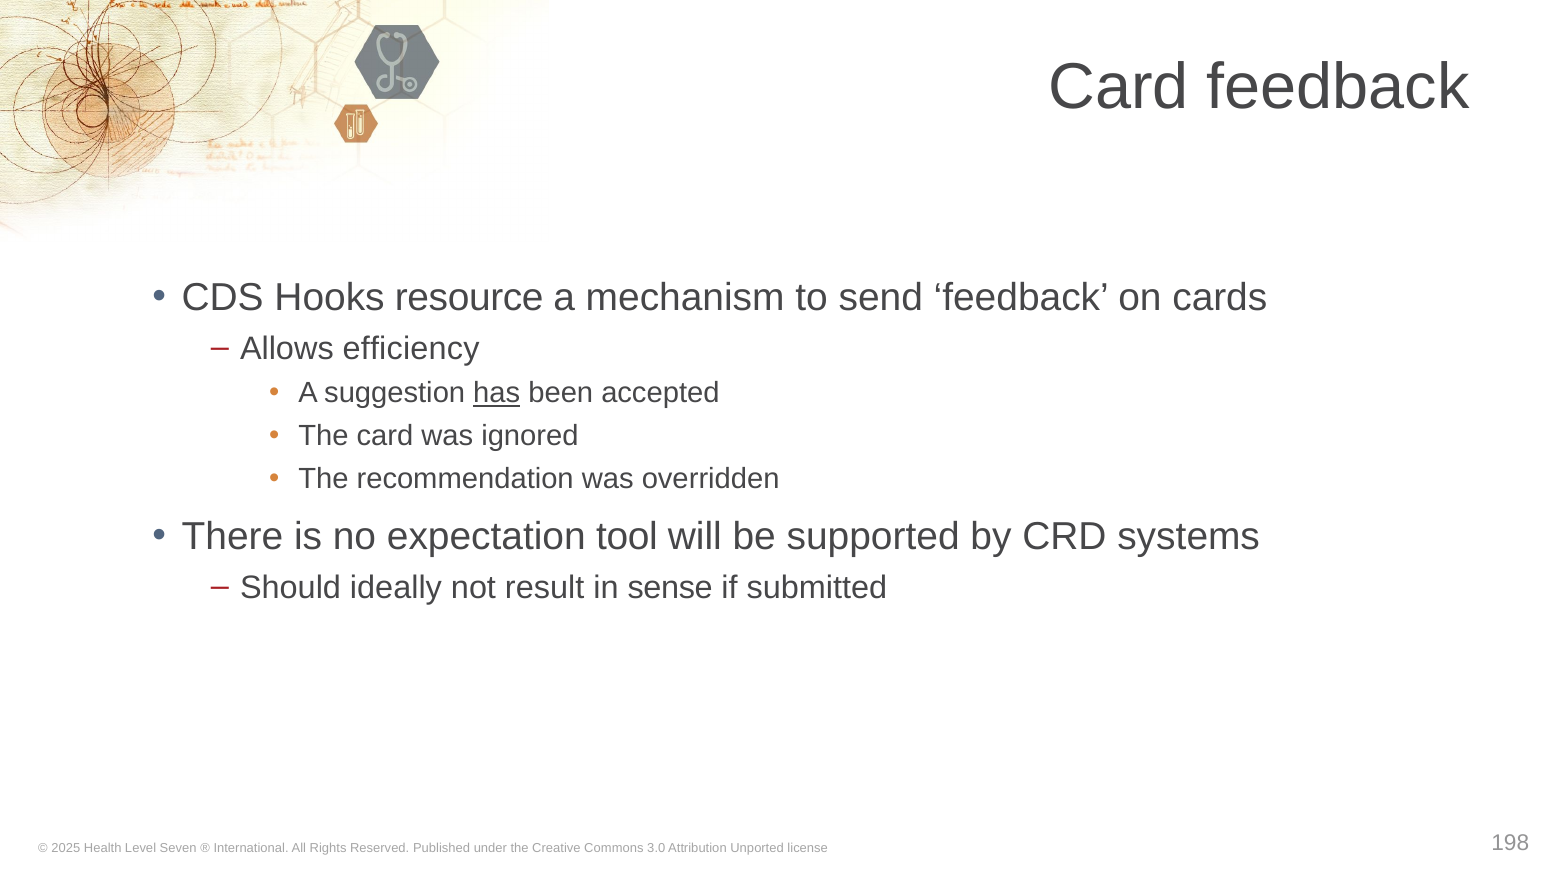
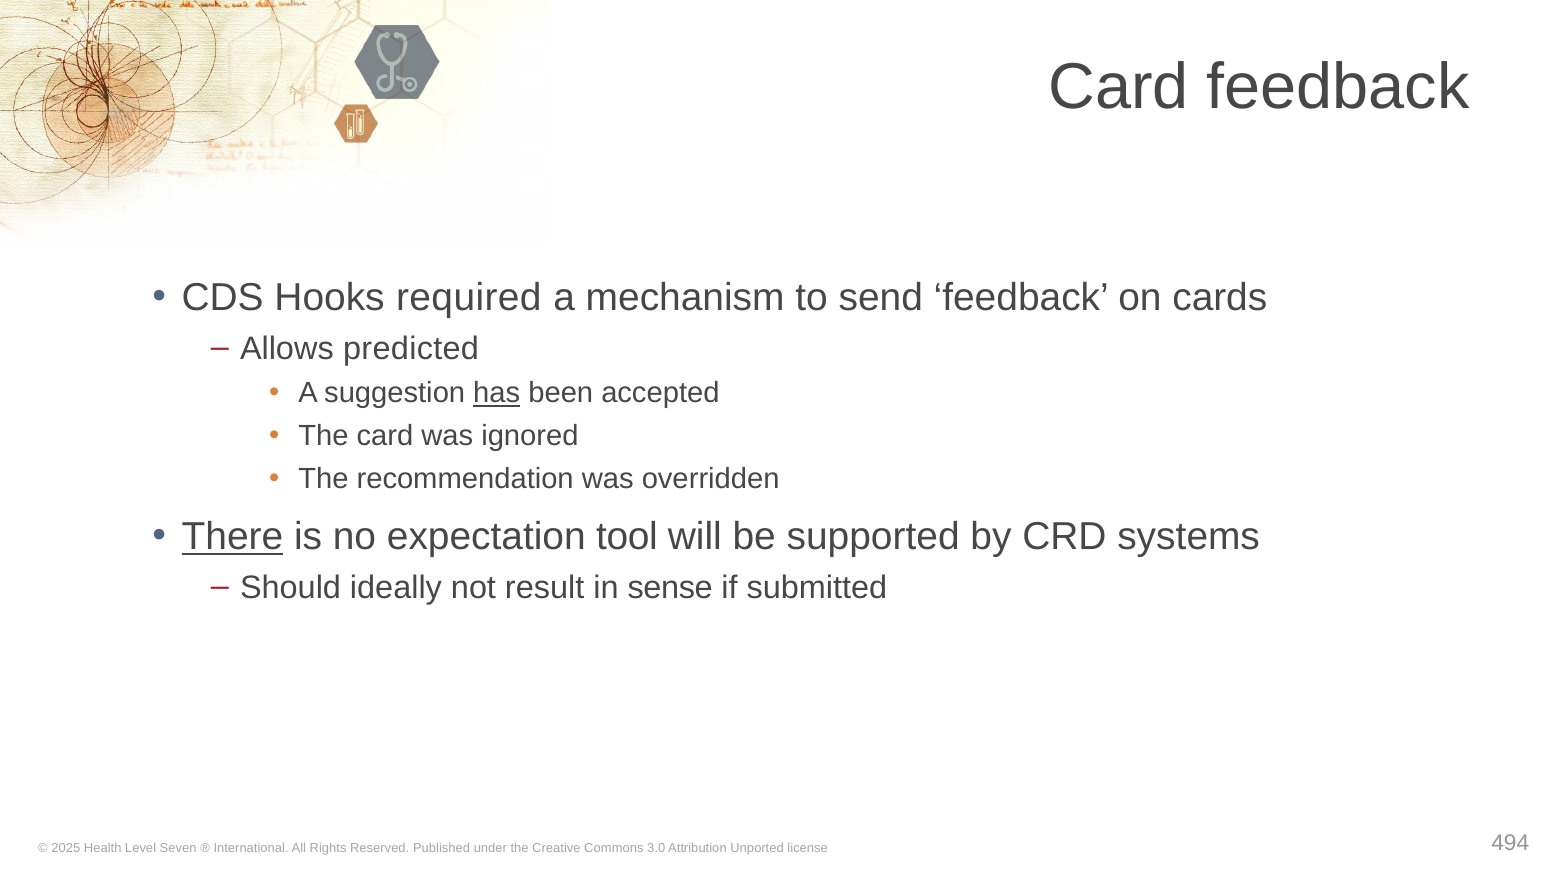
resource: resource -> required
efficiency: efficiency -> predicted
There underline: none -> present
198: 198 -> 494
